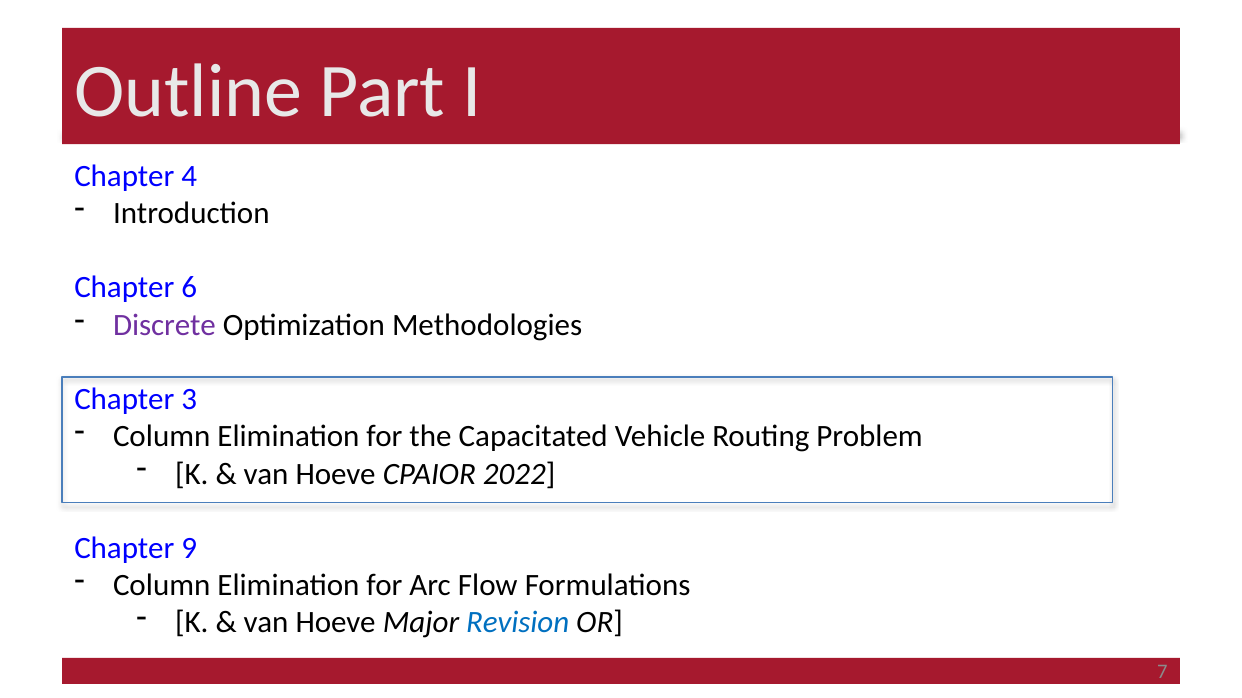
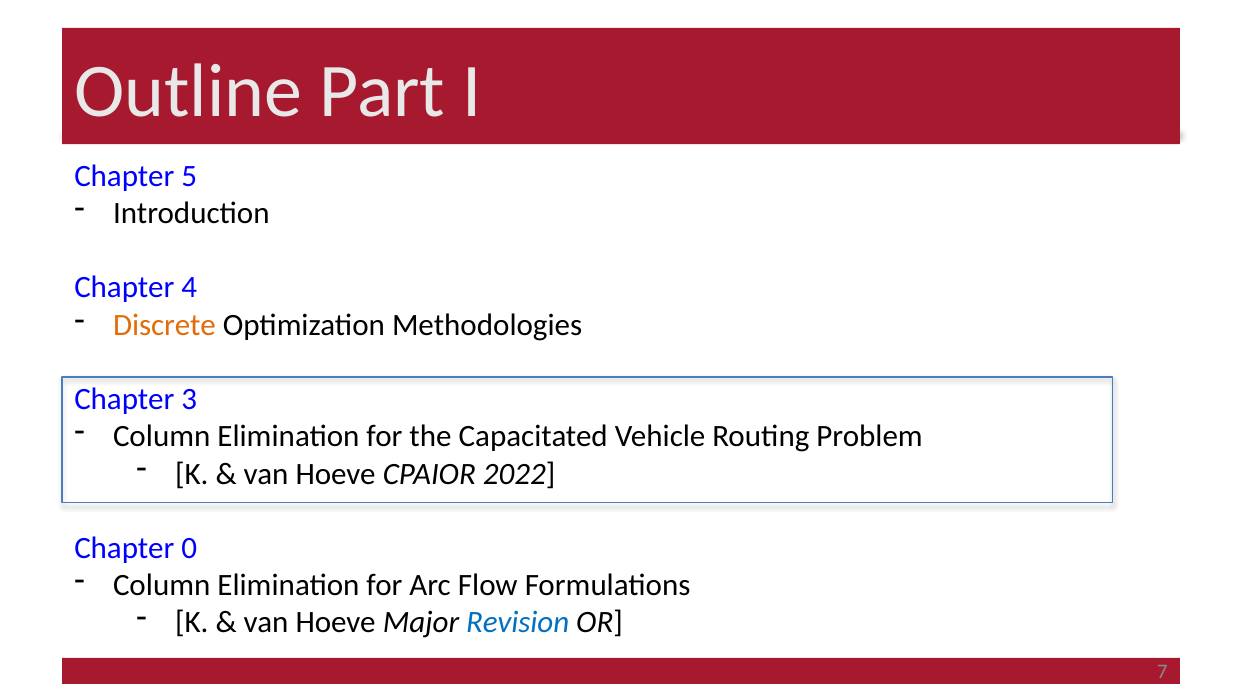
4: 4 -> 5
6: 6 -> 4
Discrete colour: purple -> orange
9: 9 -> 0
